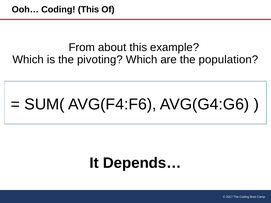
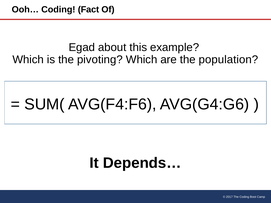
Coding This: This -> Fact
From: From -> Egad
